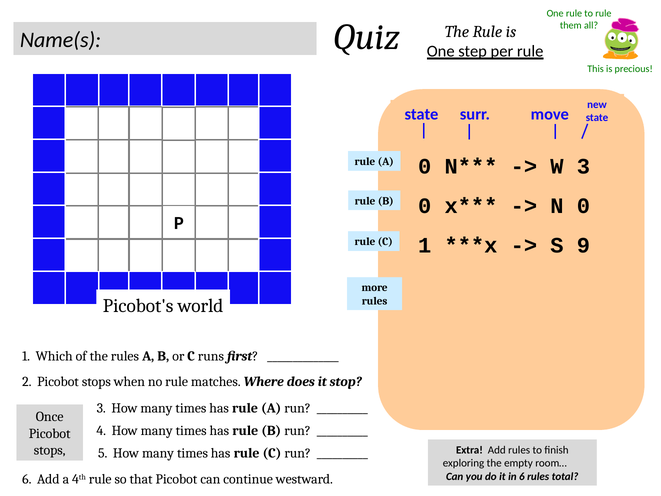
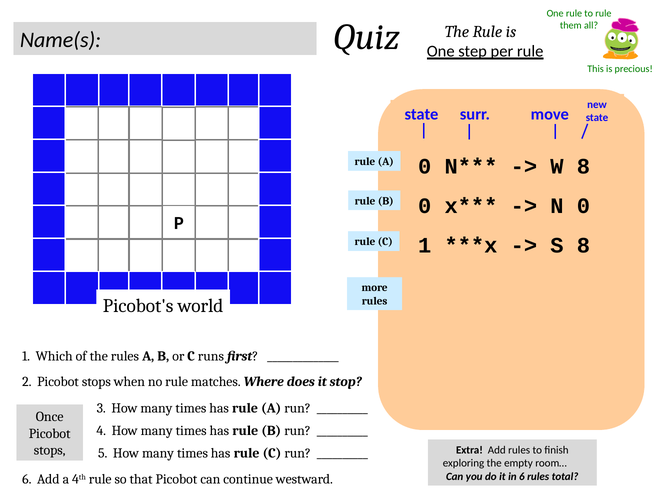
W 3: 3 -> 8
S 9: 9 -> 8
